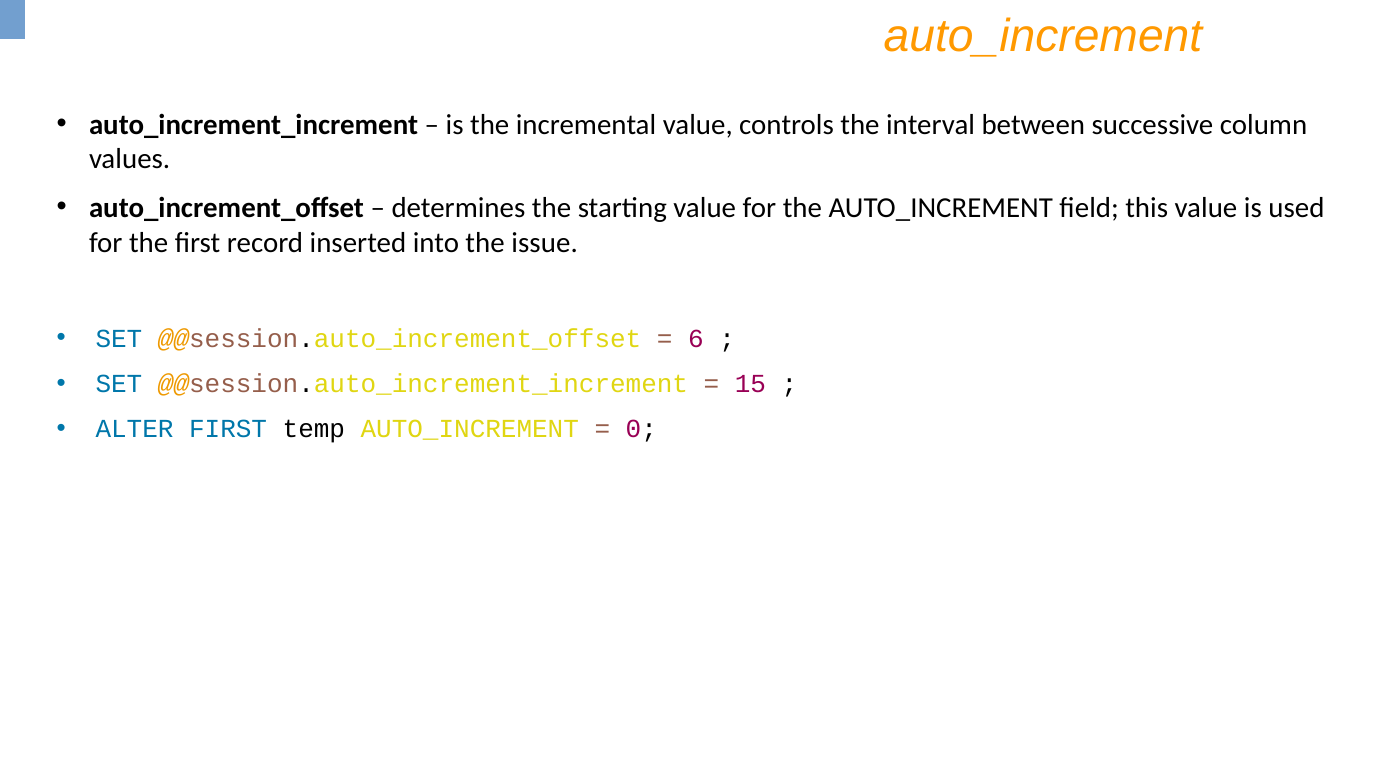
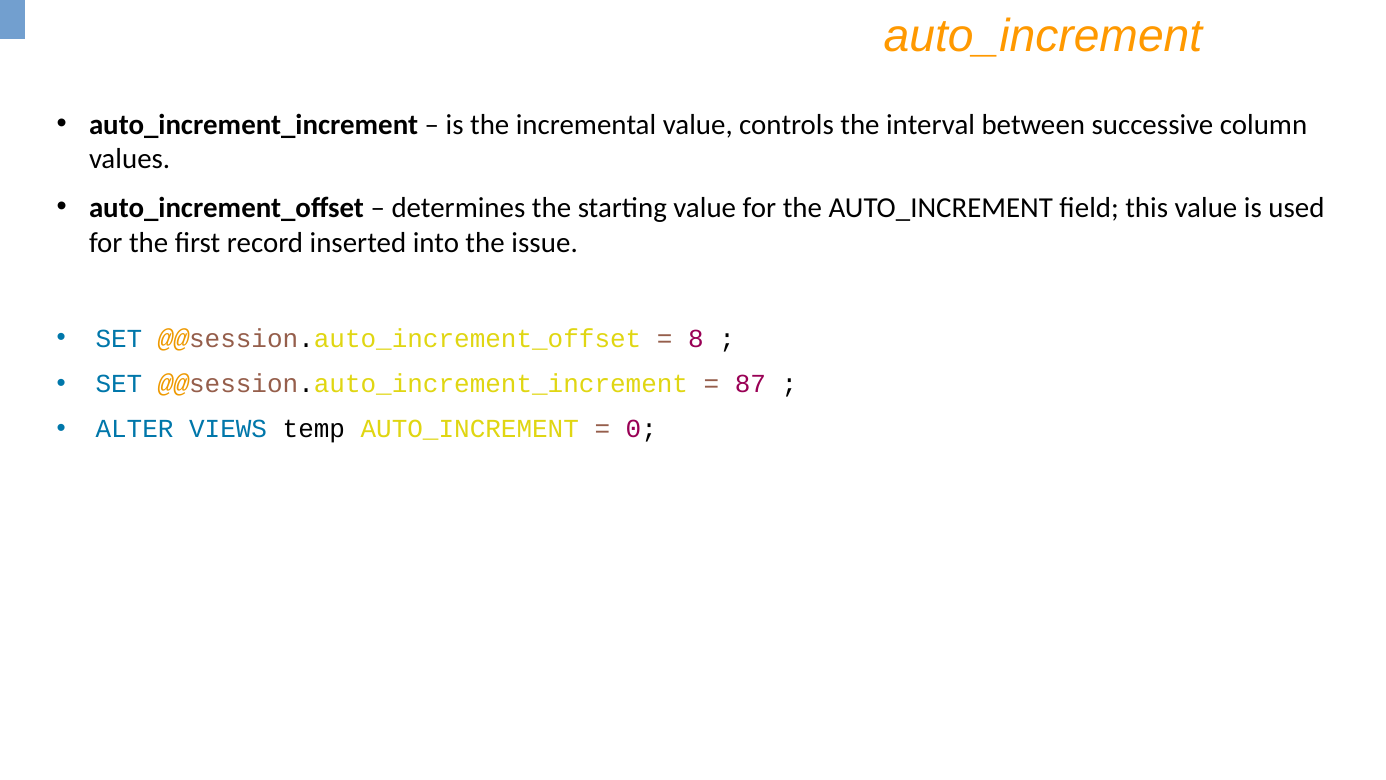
6: 6 -> 8
15: 15 -> 87
ALTER FIRST: FIRST -> VIEWS
